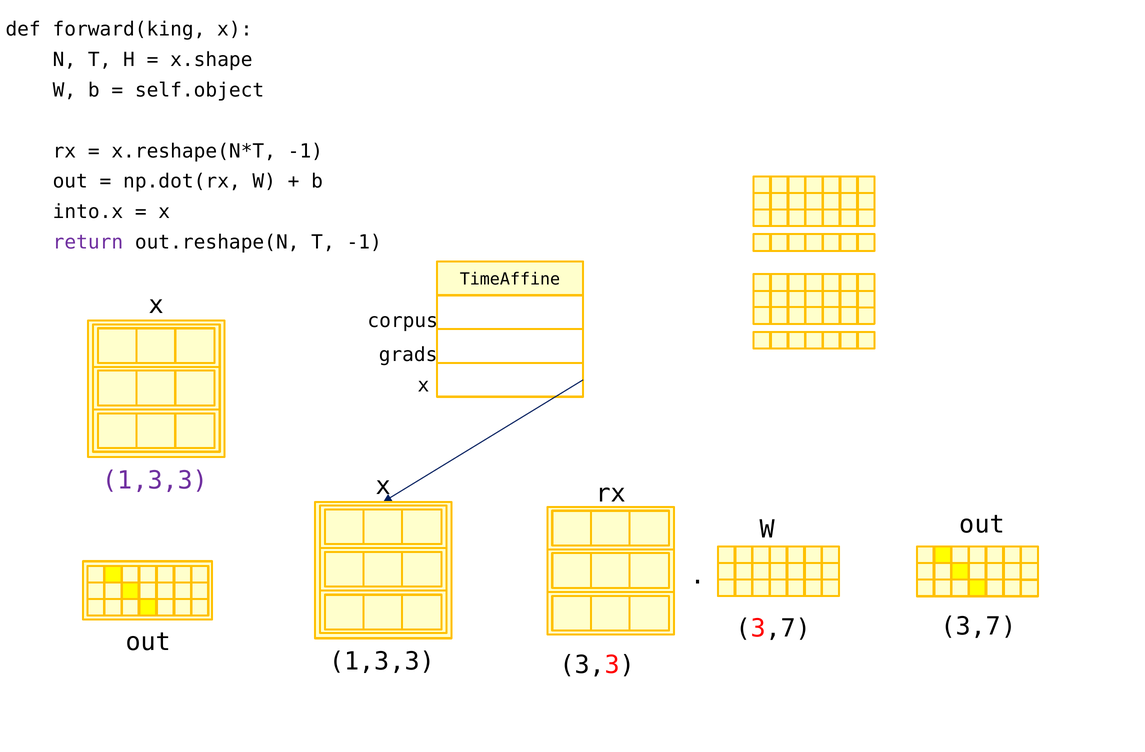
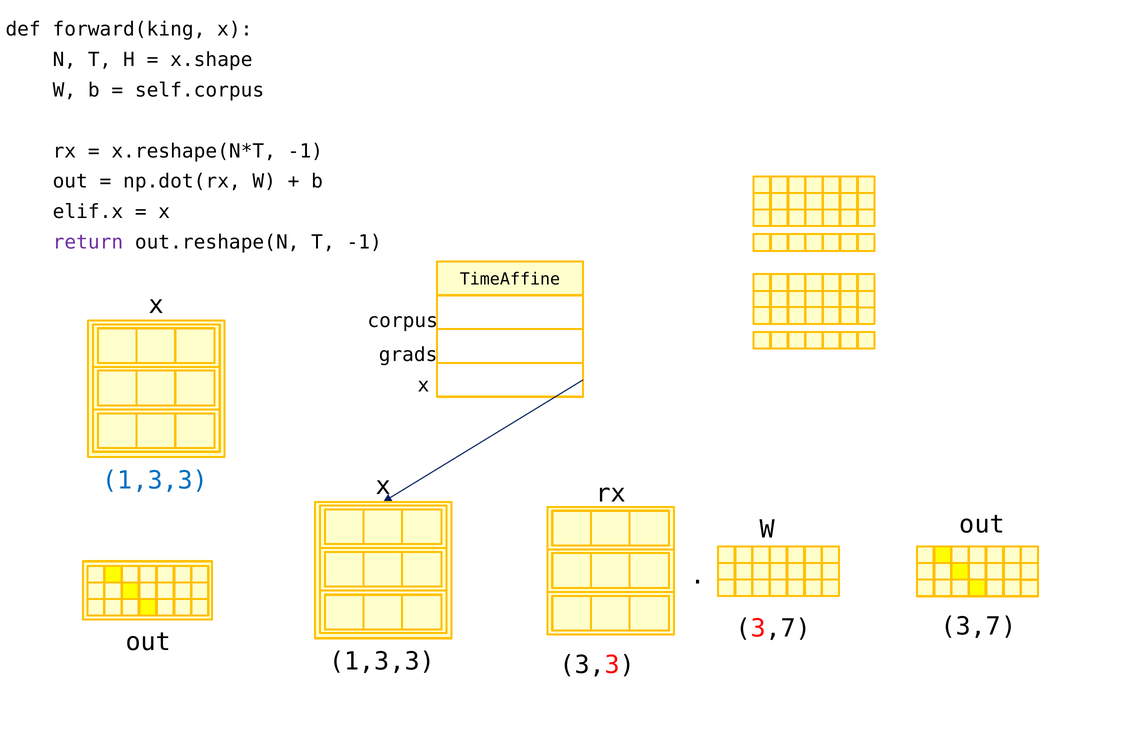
self.object: self.object -> self.corpus
into.x: into.x -> elif.x
1,3,3 at (155, 480) colour: purple -> blue
